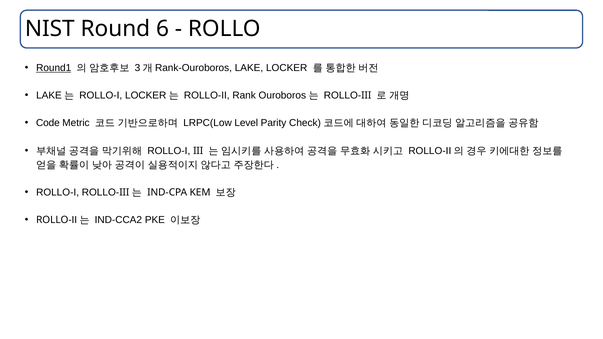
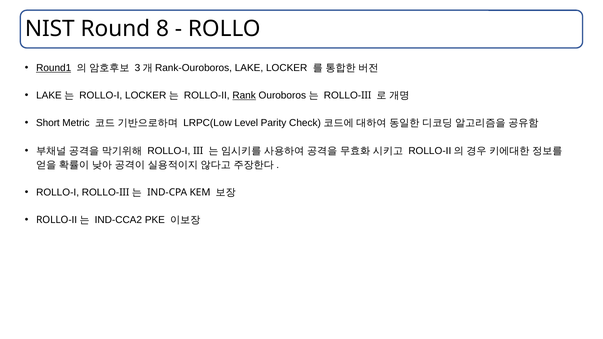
6: 6 -> 8
Rank underline: none -> present
Code: Code -> Short
